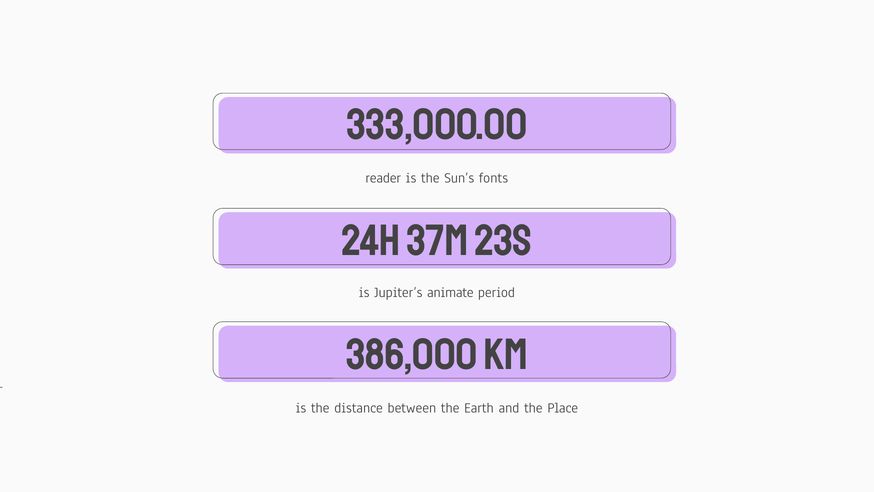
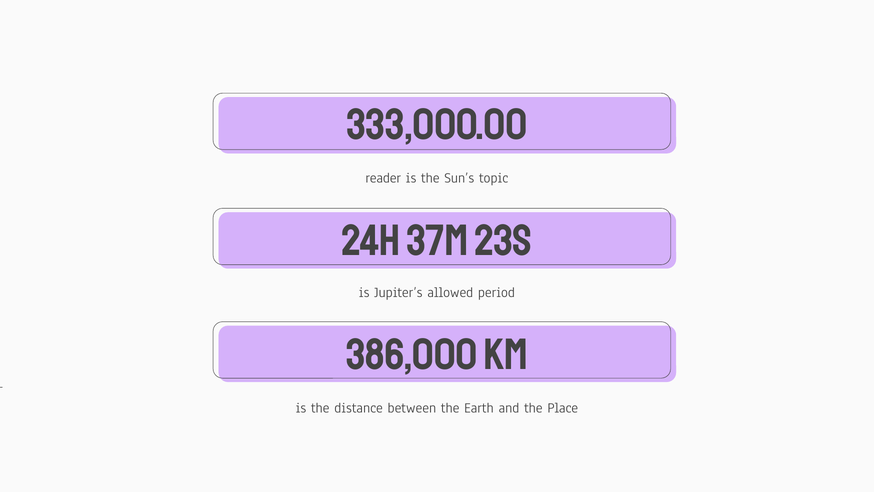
fonts: fonts -> topic
animate: animate -> allowed
